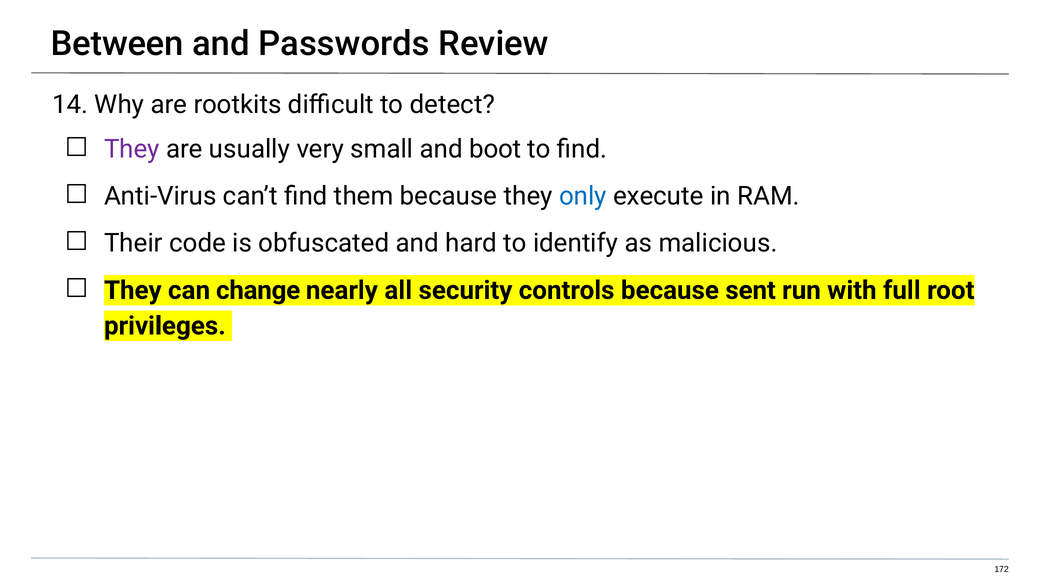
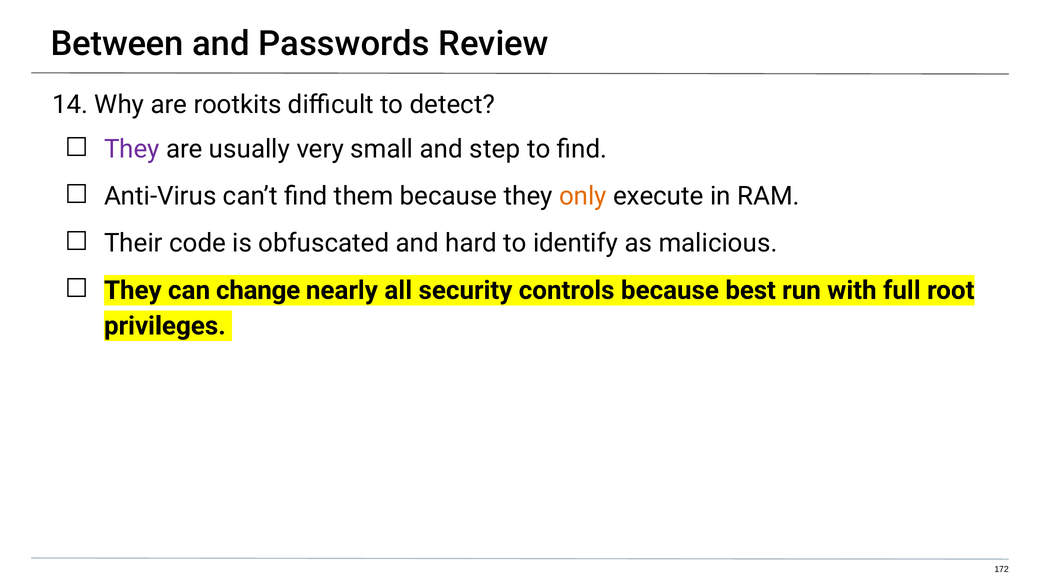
boot: boot -> step
only colour: blue -> orange
sent: sent -> best
